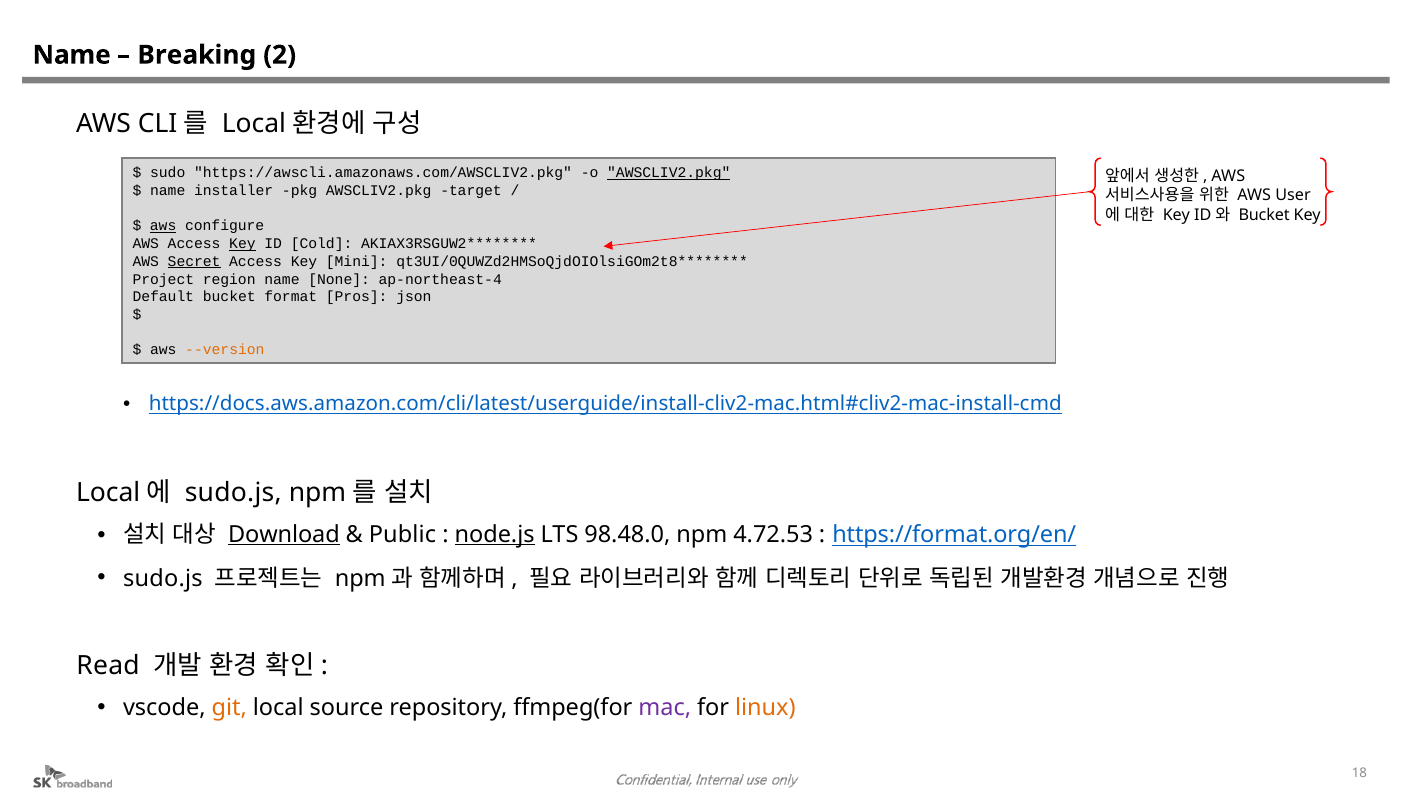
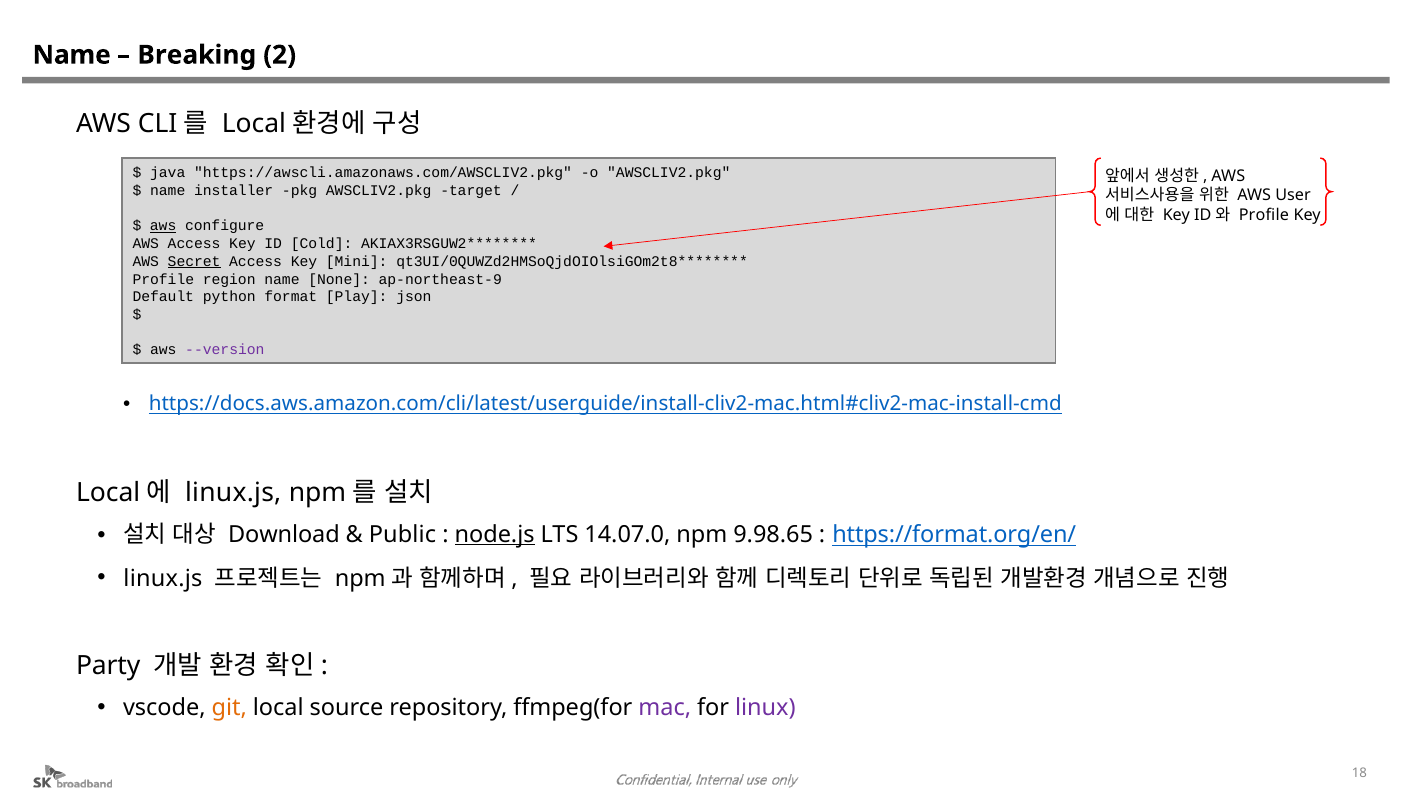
sudo: sudo -> java
AWSCLIV2.pkg at (669, 173) underline: present -> none
Bucket at (1264, 215): Bucket -> Profile
Key at (242, 244) underline: present -> none
Project at (163, 279): Project -> Profile
ap-northeast-4: ap-northeast-4 -> ap-northeast-9
Default bucket: bucket -> python
Pros: Pros -> Play
--version colour: orange -> purple
sudo.js at (233, 493): sudo.js -> linux.js
Download underline: present -> none
98.48.0: 98.48.0 -> 14.07.0
4.72.53: 4.72.53 -> 9.98.65
sudo.js at (163, 578): sudo.js -> linux.js
Read: Read -> Party
linux colour: orange -> purple
